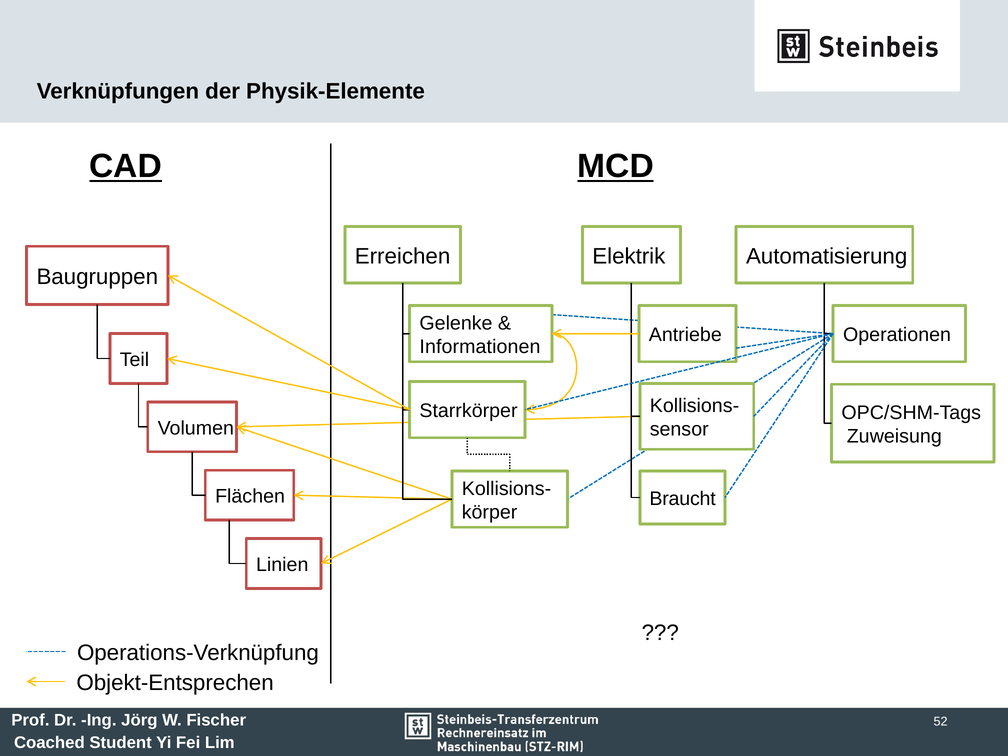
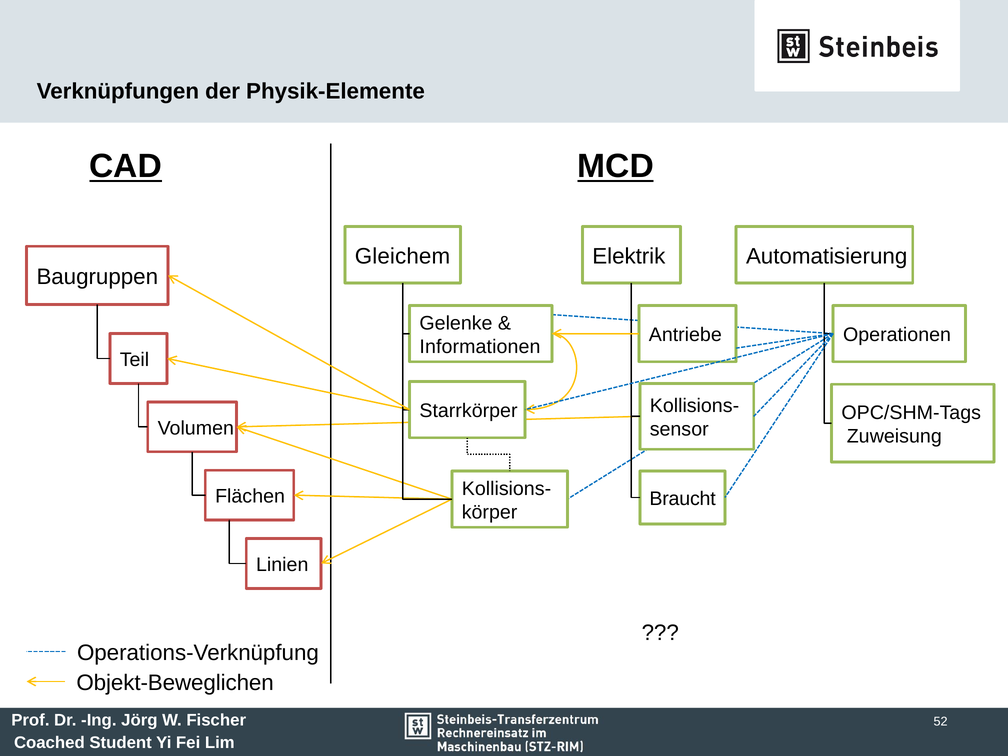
Erreichen: Erreichen -> Gleichem
Objekt-Entsprechen: Objekt-Entsprechen -> Objekt-Beweglichen
